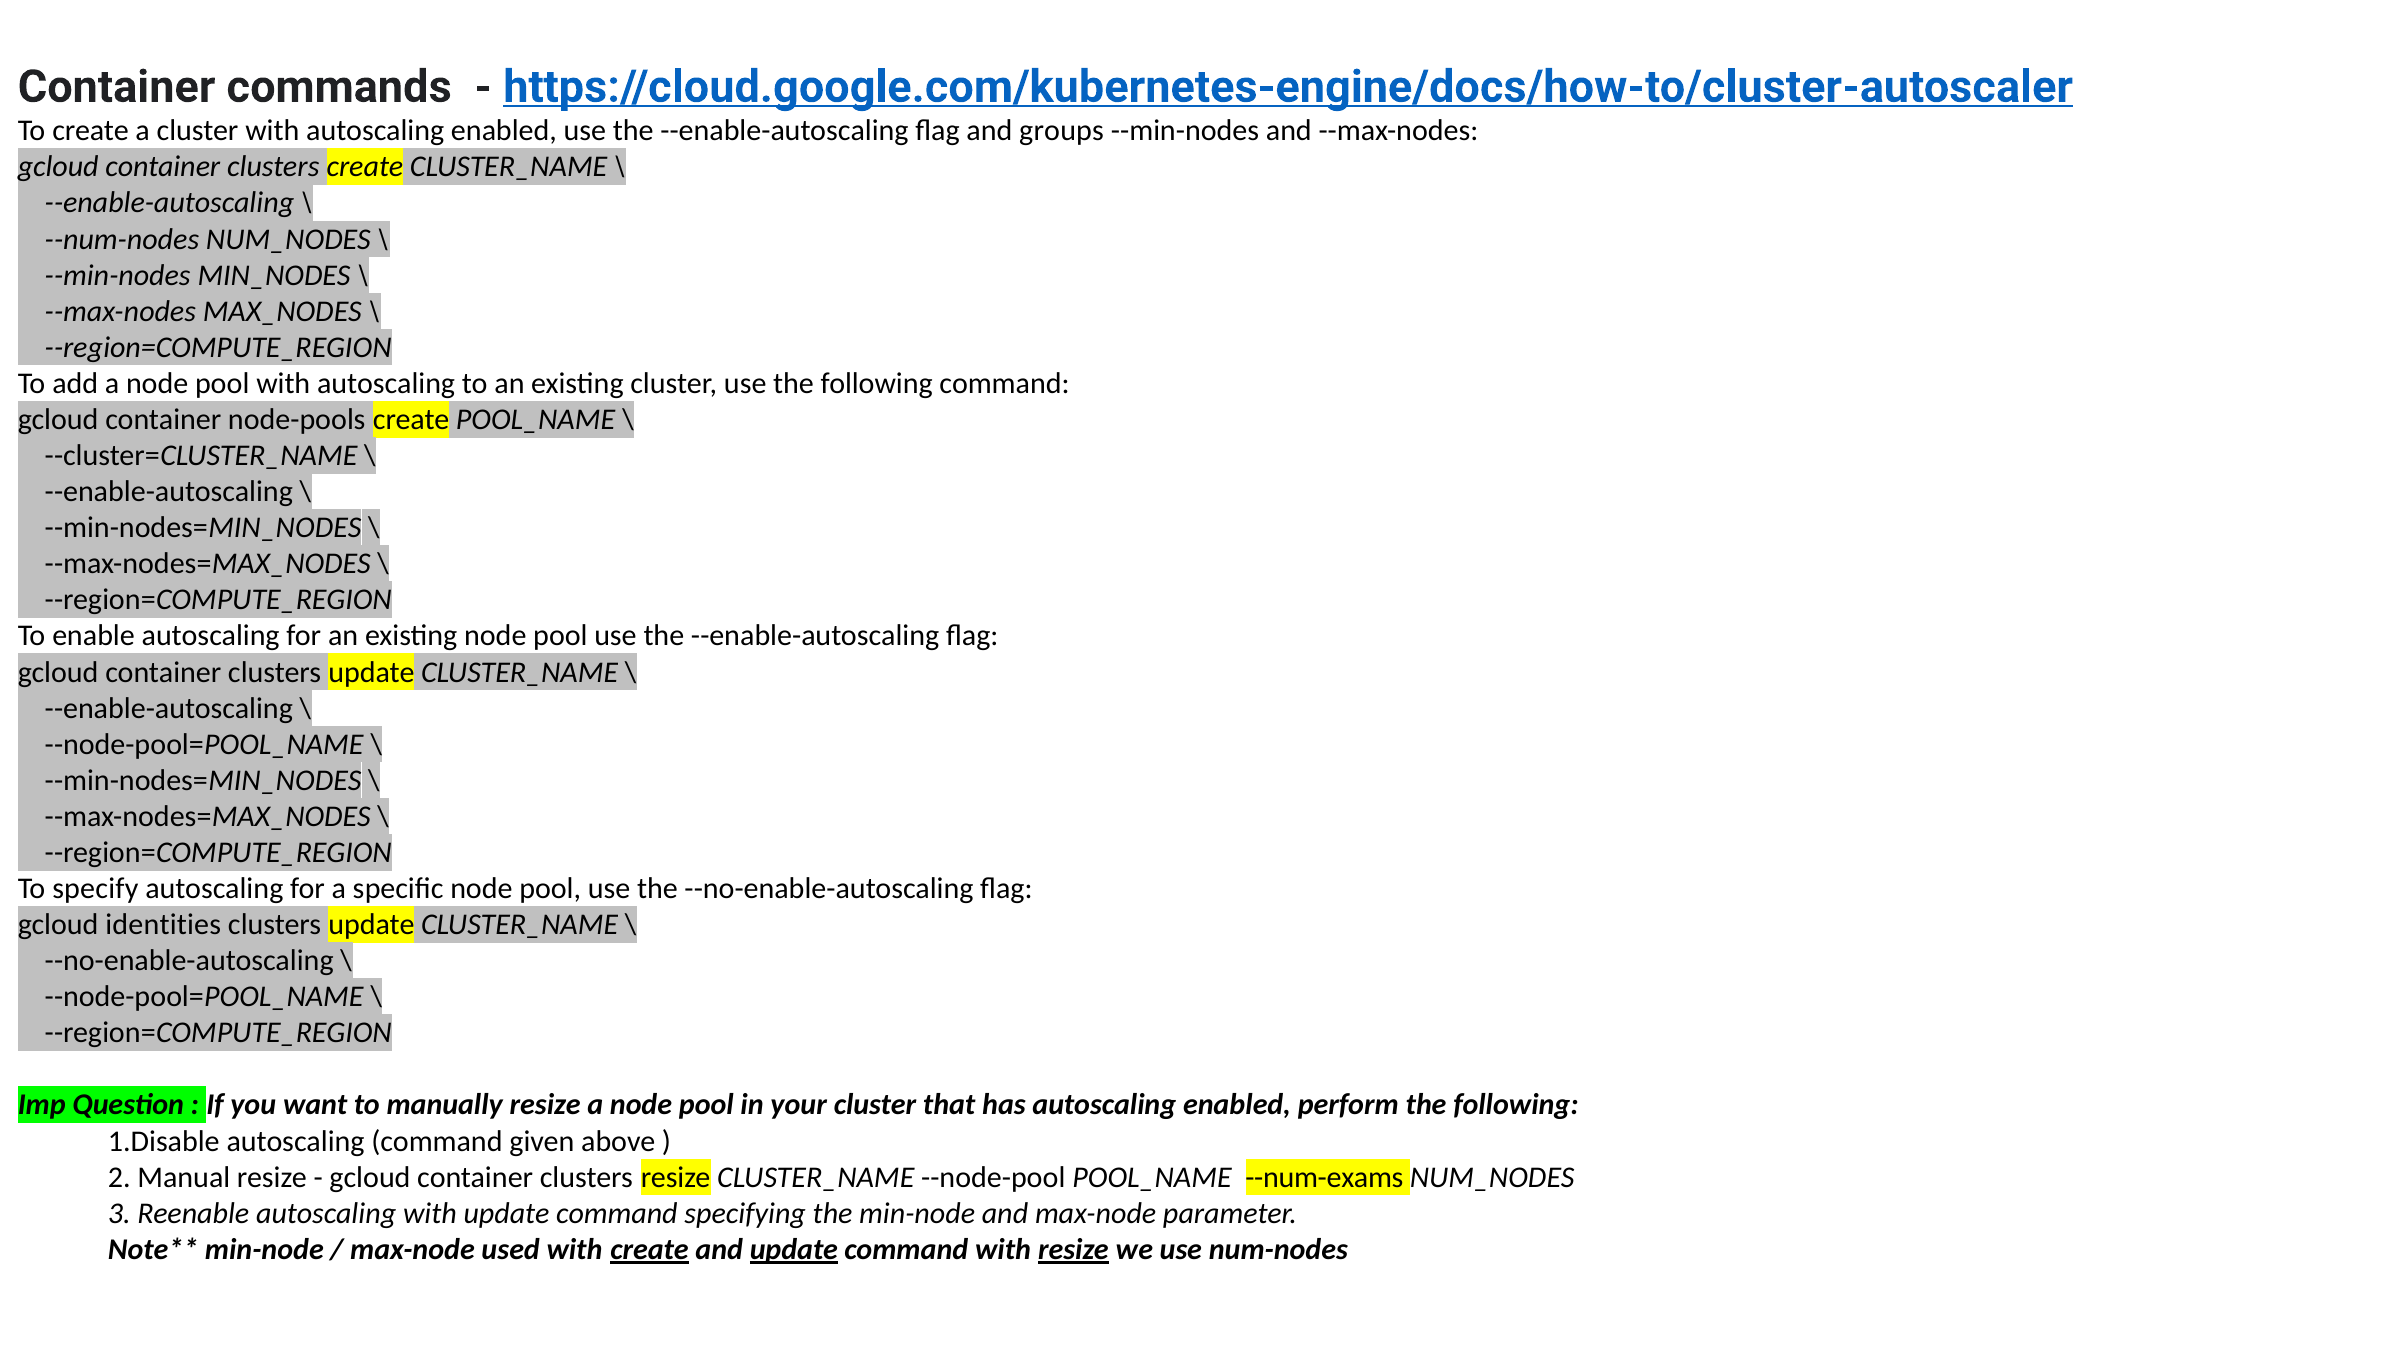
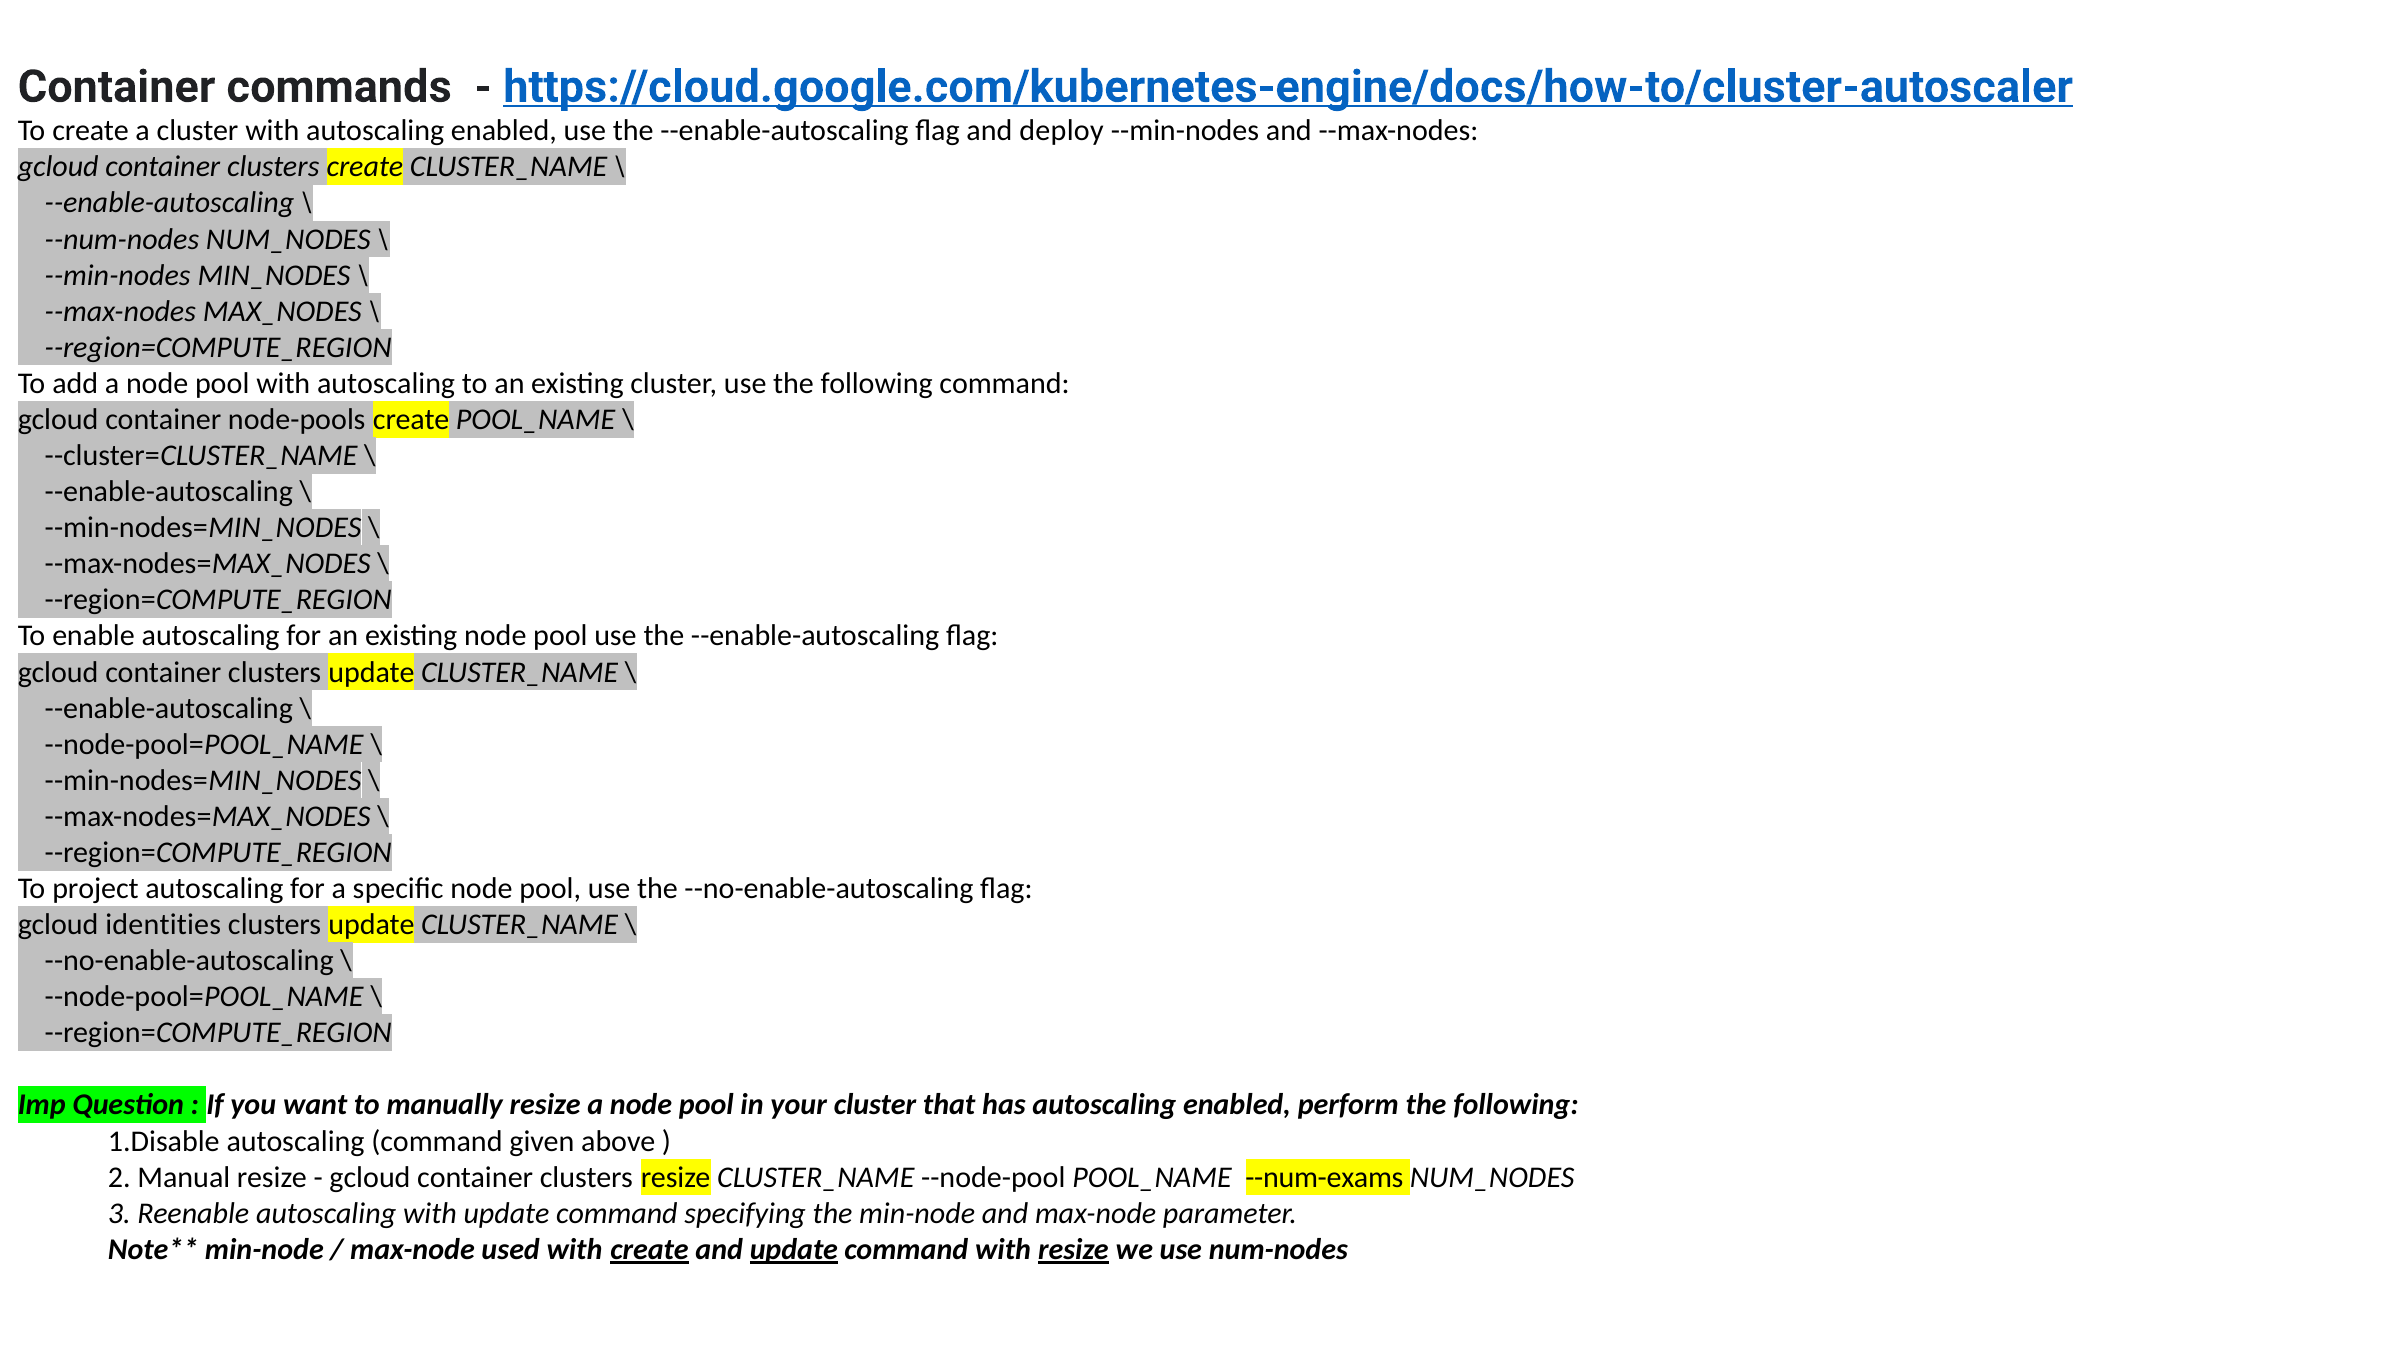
groups: groups -> deploy
specify: specify -> project
